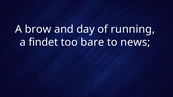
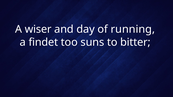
brow: brow -> wiser
bare: bare -> suns
news: news -> bitter
